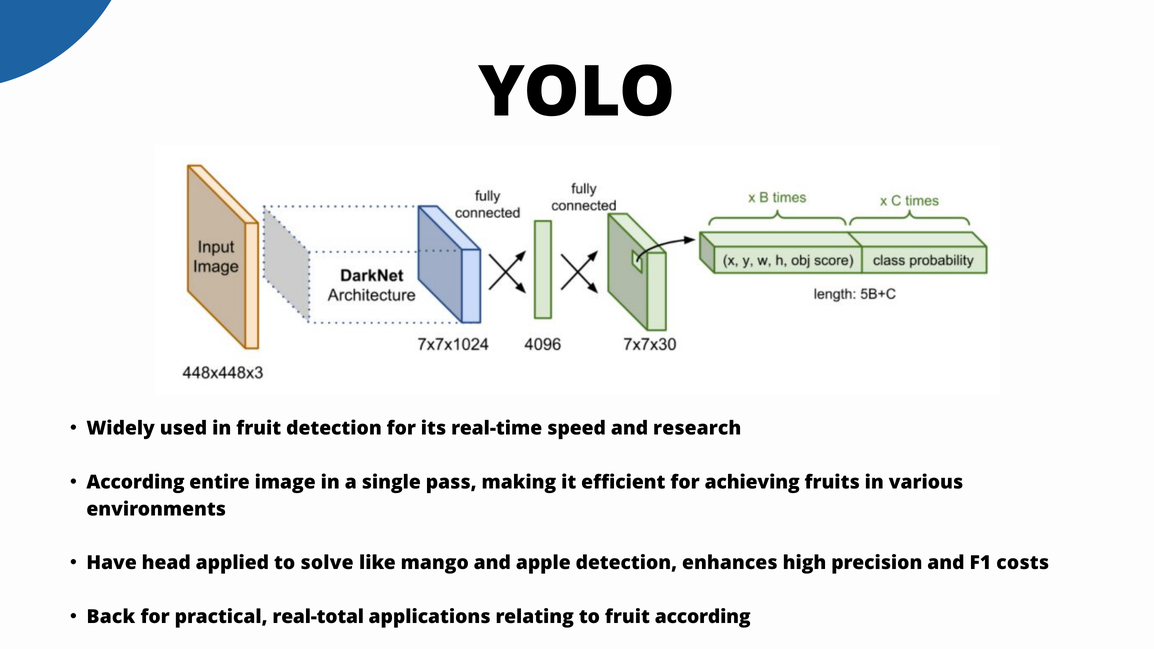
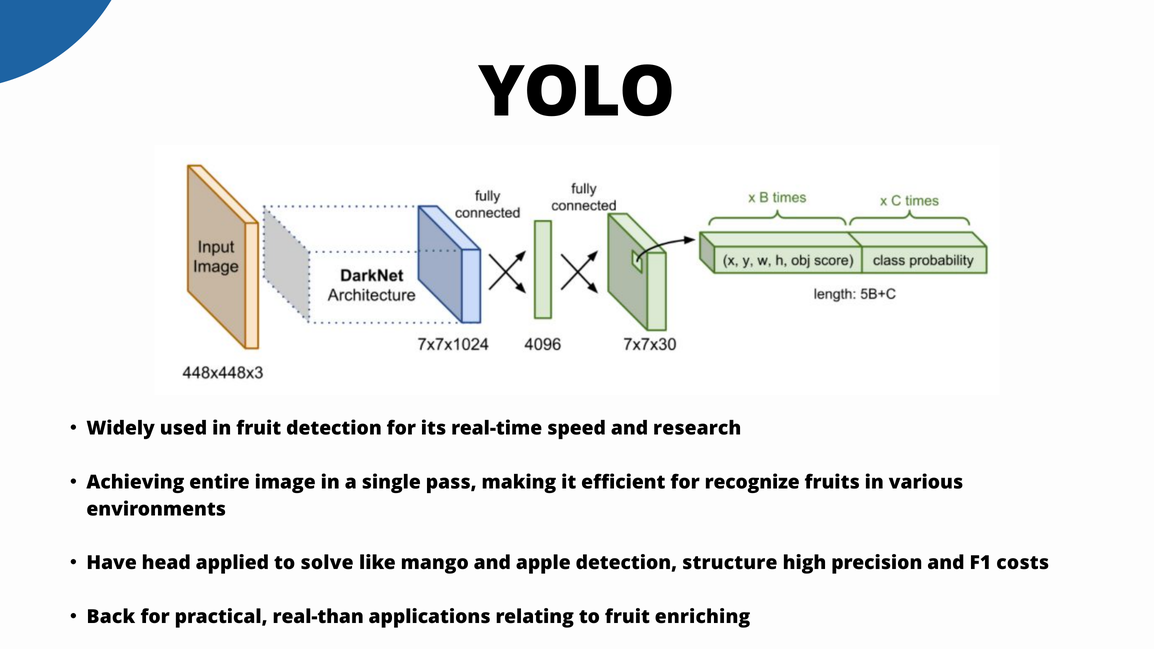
According at (135, 482): According -> Achieving
achieving: achieving -> recognize
enhances: enhances -> structure
real-total: real-total -> real-than
fruit according: according -> enriching
